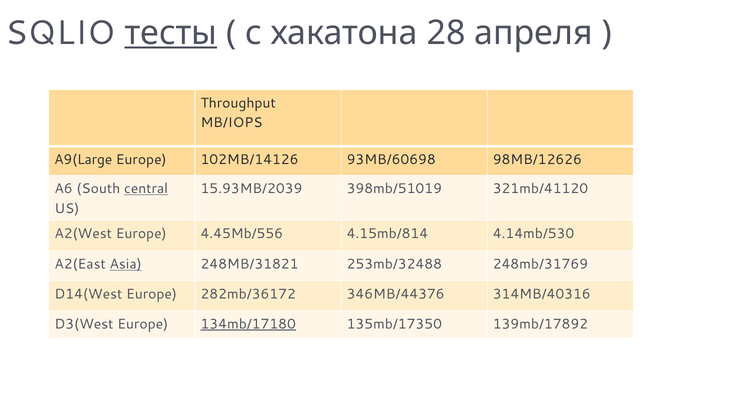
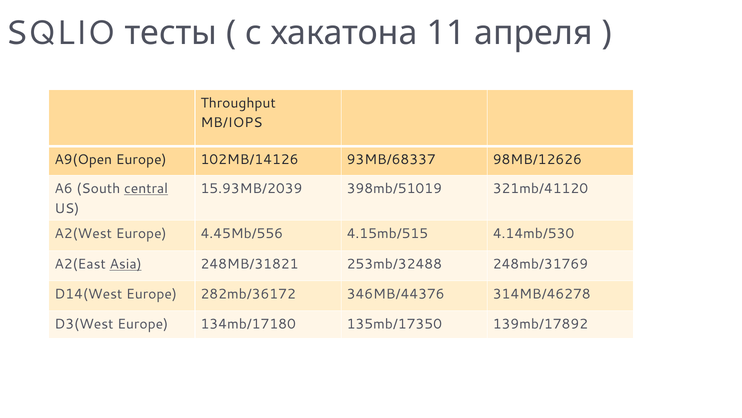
тесты underline: present -> none
28: 28 -> 11
A9(Large: A9(Large -> A9(Open
93MB/60698: 93MB/60698 -> 93MB/68337
4.15mb/814: 4.15mb/814 -> 4.15mb/515
314MB/40316: 314MB/40316 -> 314MB/46278
134mb/17180 underline: present -> none
